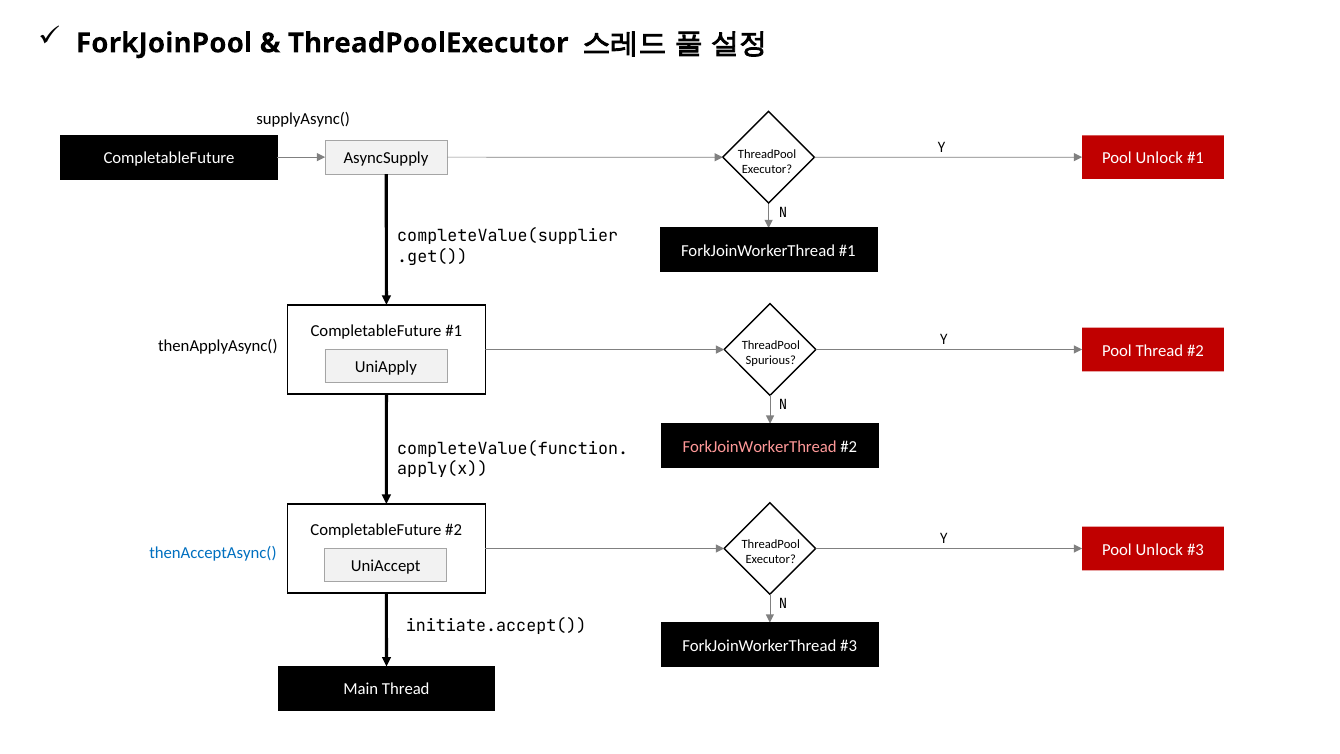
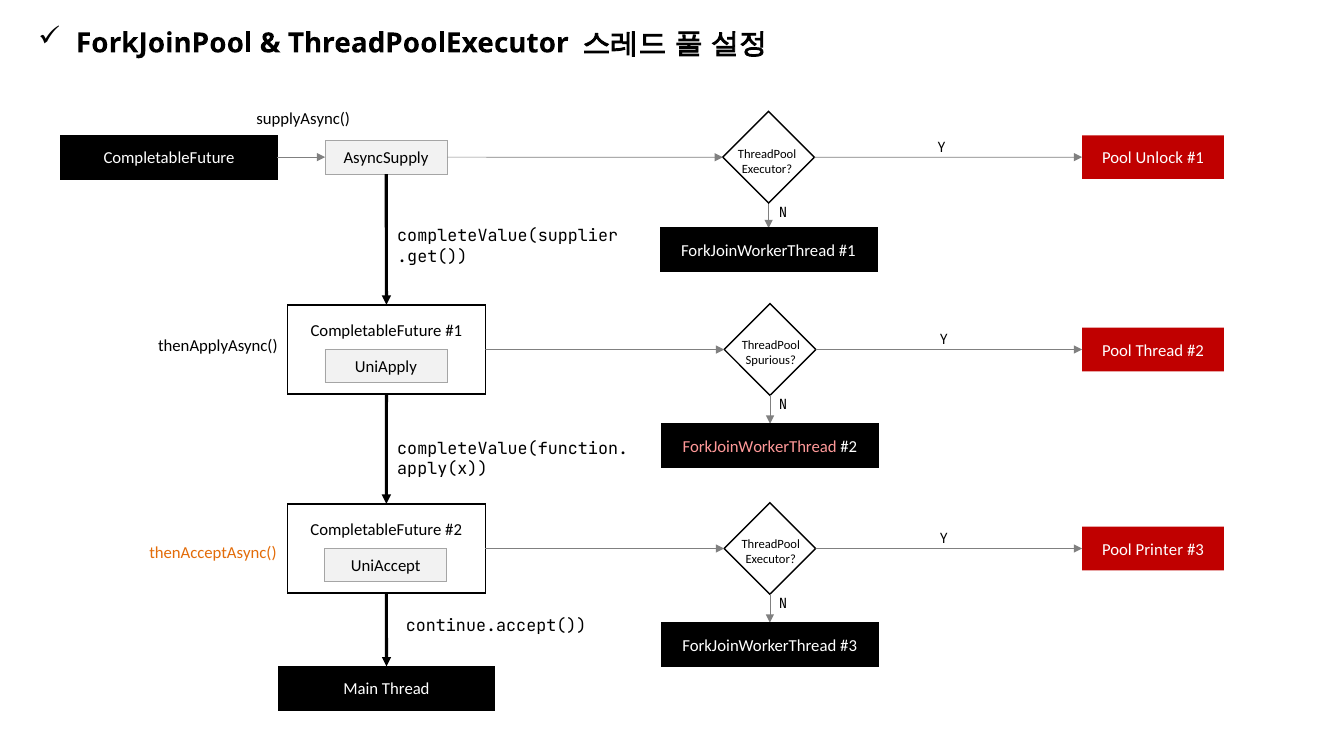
Unlock at (1159, 549): Unlock -> Printer
thenAcceptAsync( colour: blue -> orange
initiate.accept(: initiate.accept( -> continue.accept(
